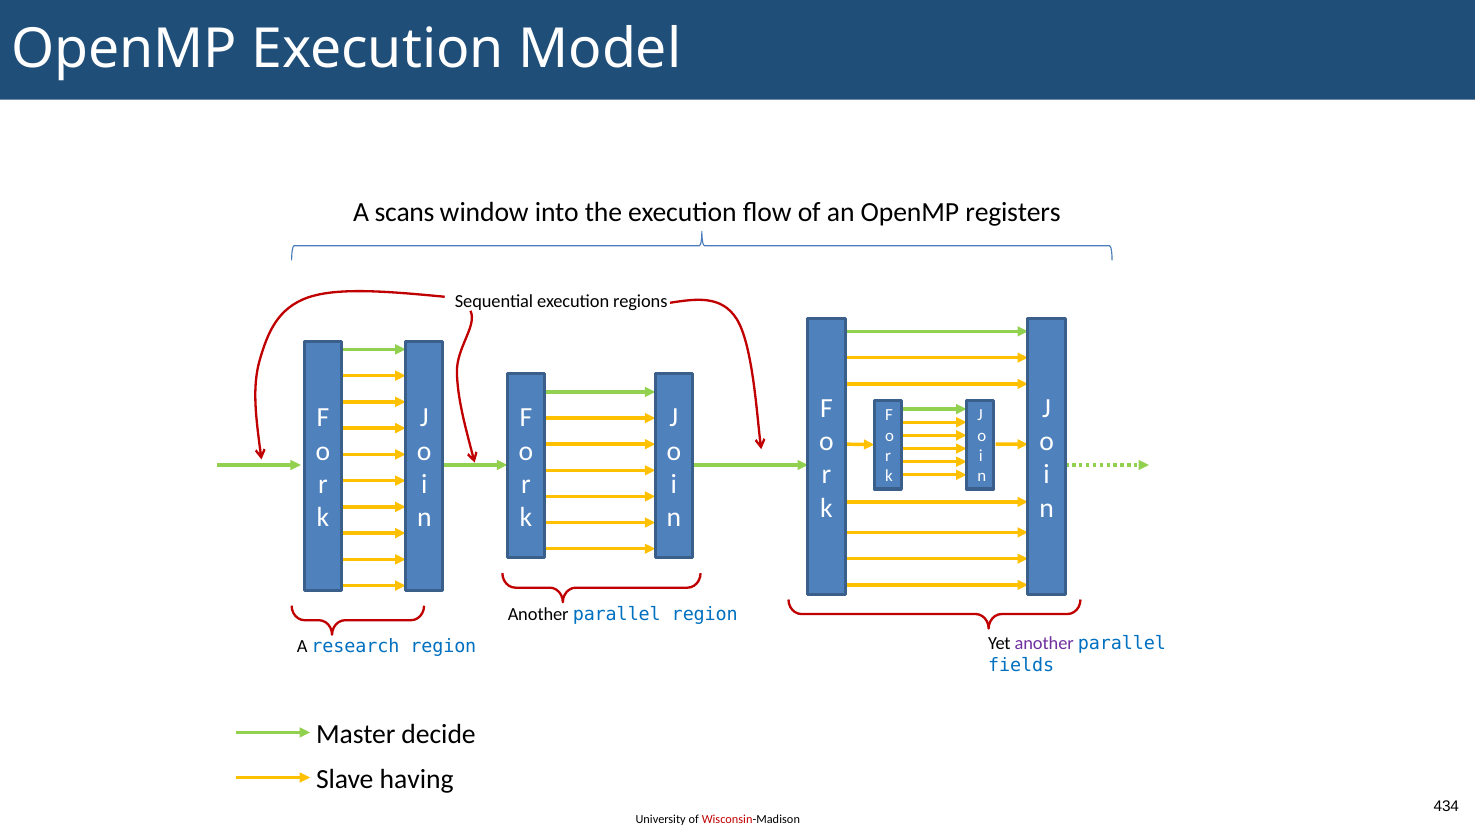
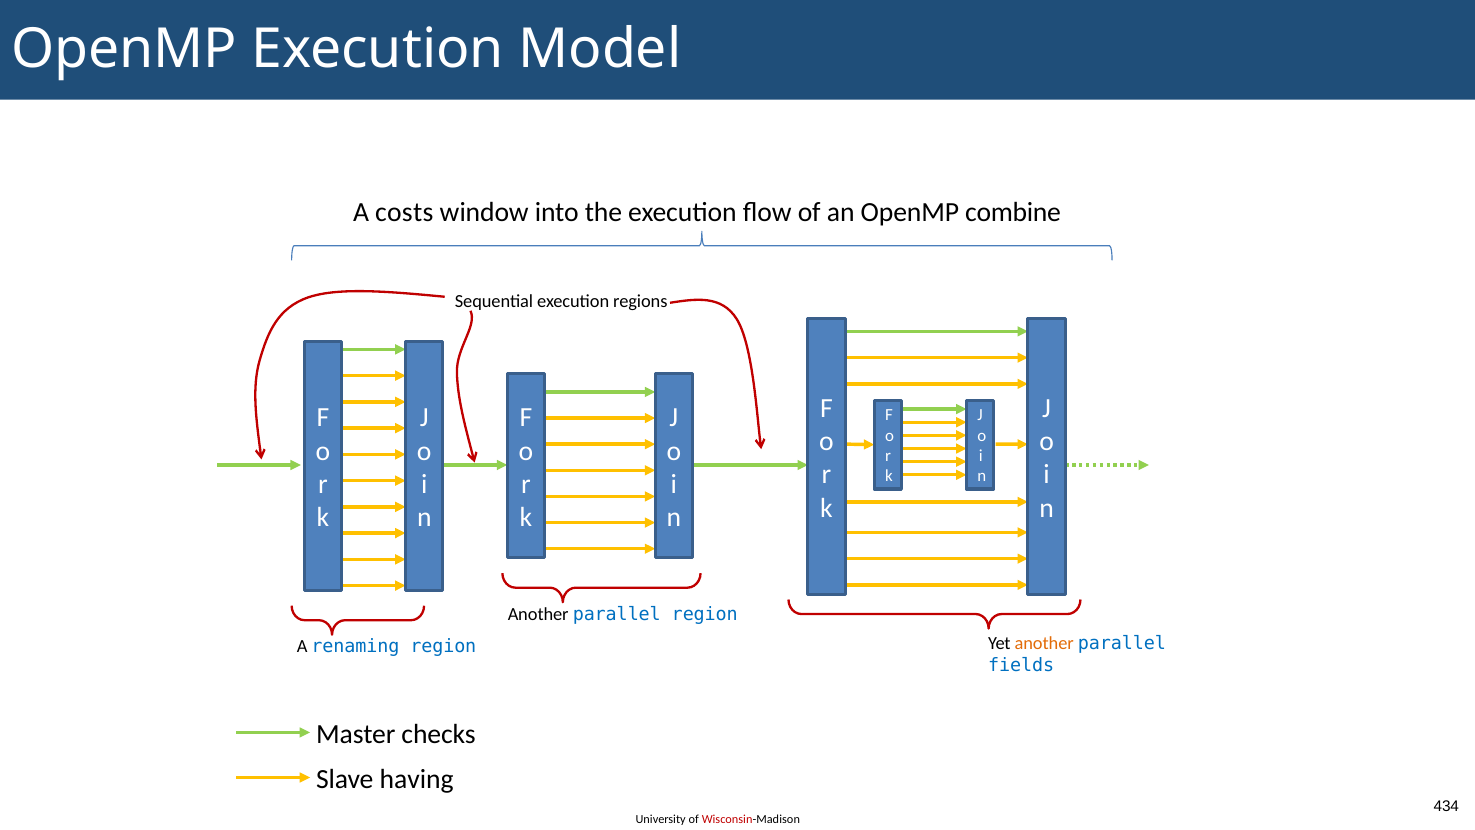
scans: scans -> costs
registers: registers -> combine
another at (1044, 643) colour: purple -> orange
research: research -> renaming
decide: decide -> checks
